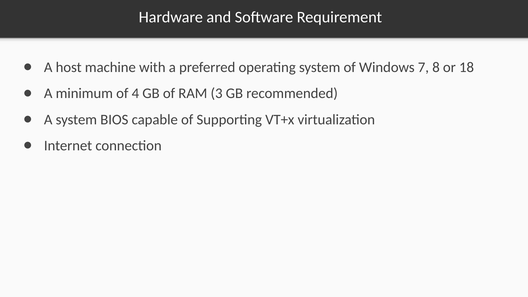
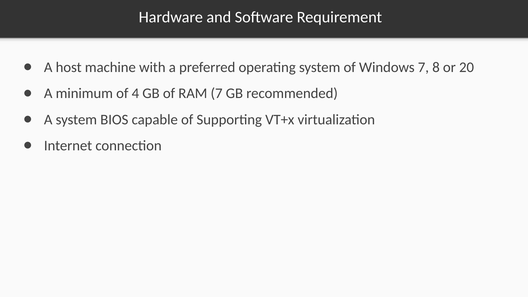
18: 18 -> 20
RAM 3: 3 -> 7
